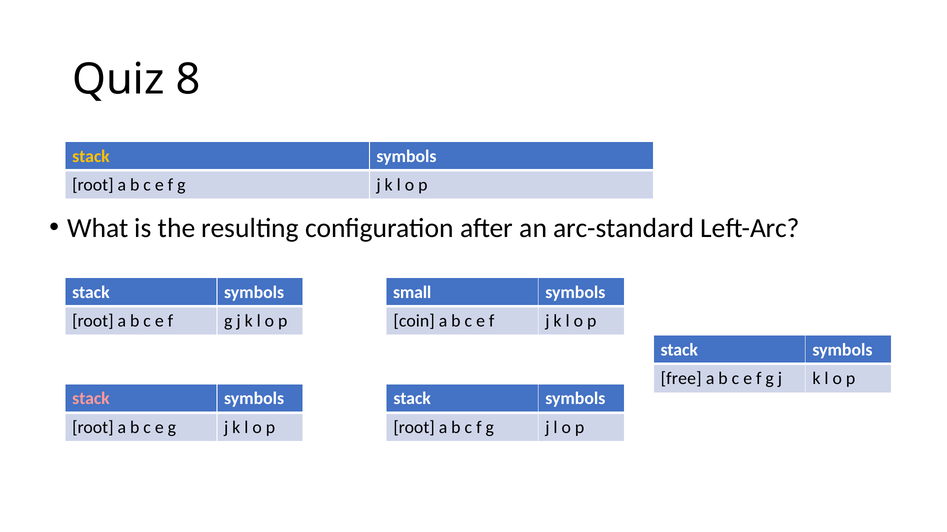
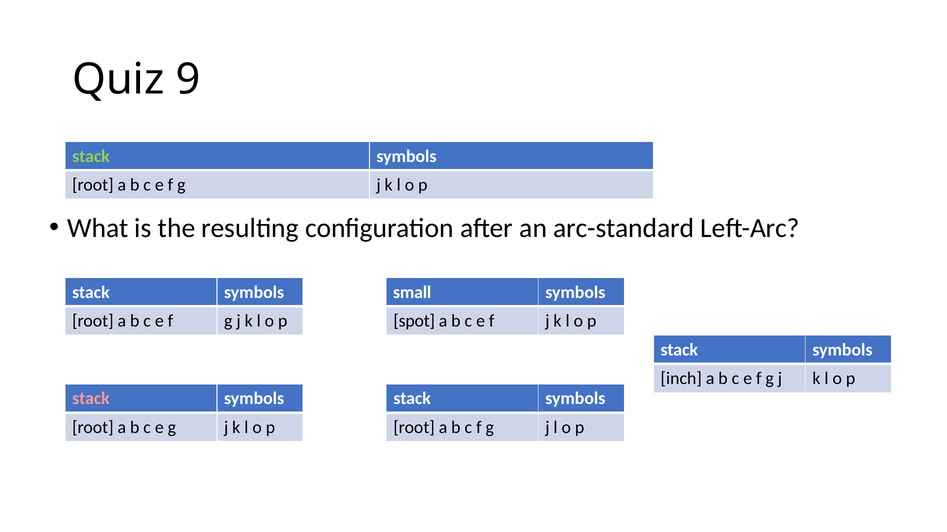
8: 8 -> 9
stack at (91, 156) colour: yellow -> light green
coin: coin -> spot
free: free -> inch
